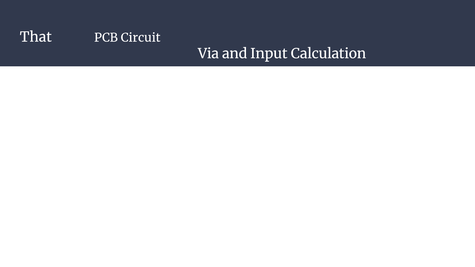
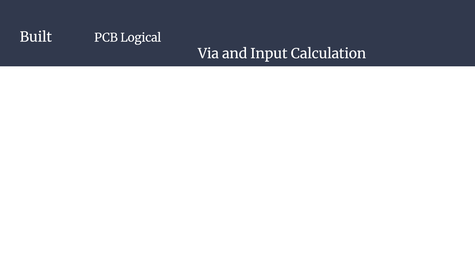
That: That -> Built
Circuit: Circuit -> Logical
